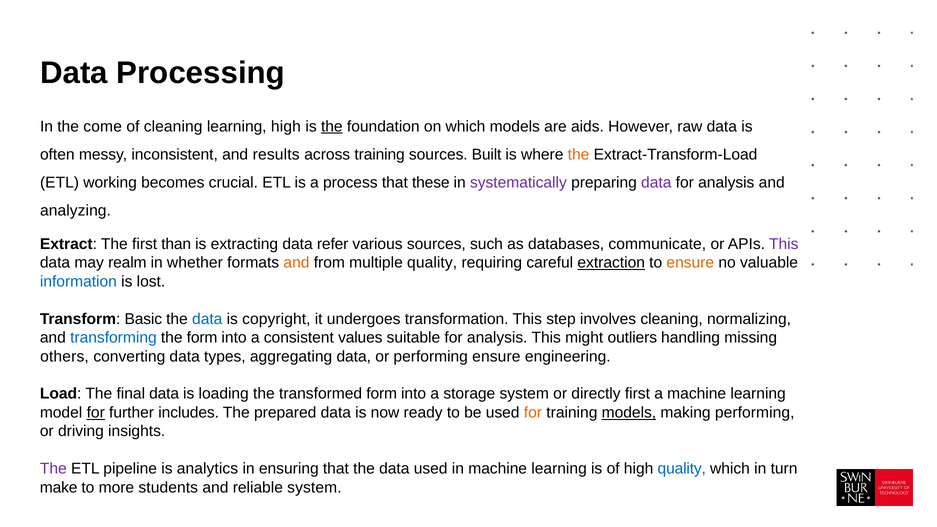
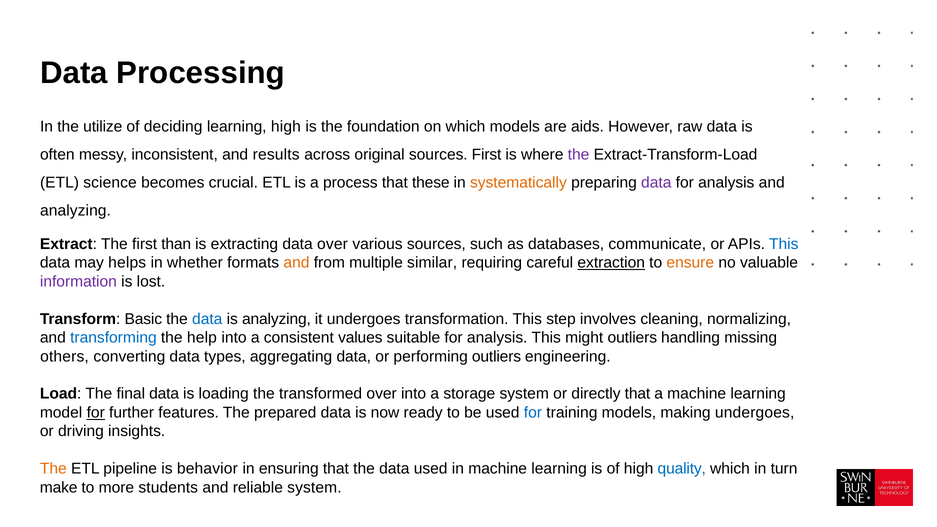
come: come -> utilize
of cleaning: cleaning -> deciding
the at (332, 127) underline: present -> none
across training: training -> original
sources Built: Built -> First
the at (579, 155) colour: orange -> purple
working: working -> science
systematically colour: purple -> orange
data refer: refer -> over
This at (784, 244) colour: purple -> blue
realm: realm -> helps
multiple quality: quality -> similar
information colour: blue -> purple
is copyright: copyright -> analyzing
the form: form -> help
performing ensure: ensure -> outliers
transformed form: form -> over
directly first: first -> that
includes: includes -> features
for at (533, 413) colour: orange -> blue
models at (629, 413) underline: present -> none
making performing: performing -> undergoes
The at (53, 469) colour: purple -> orange
analytics: analytics -> behavior
